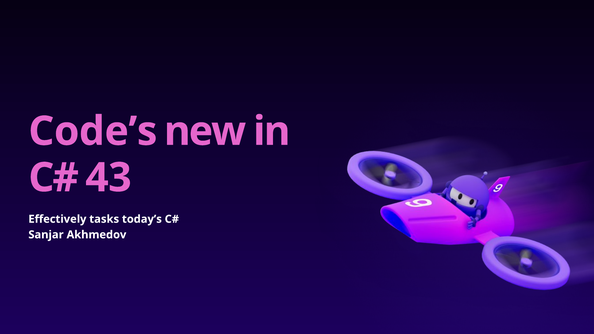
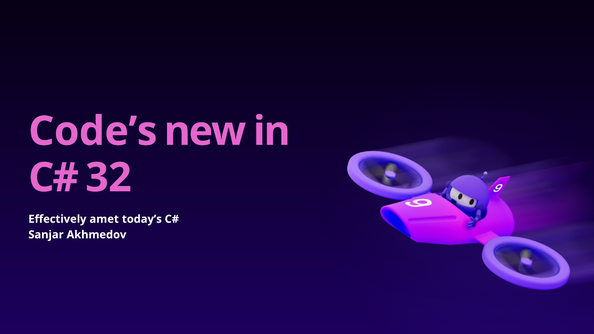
43: 43 -> 32
tasks: tasks -> amet
